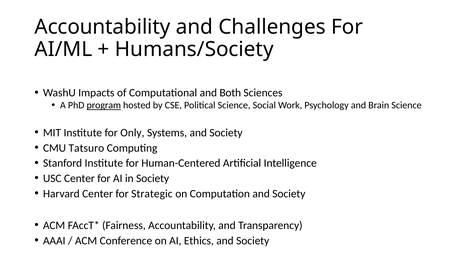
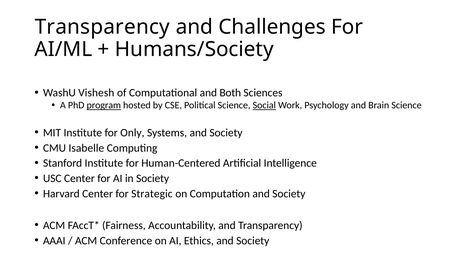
Accountability at (103, 27): Accountability -> Transparency
Impacts: Impacts -> Vishesh
Social underline: none -> present
Tatsuro: Tatsuro -> Isabelle
